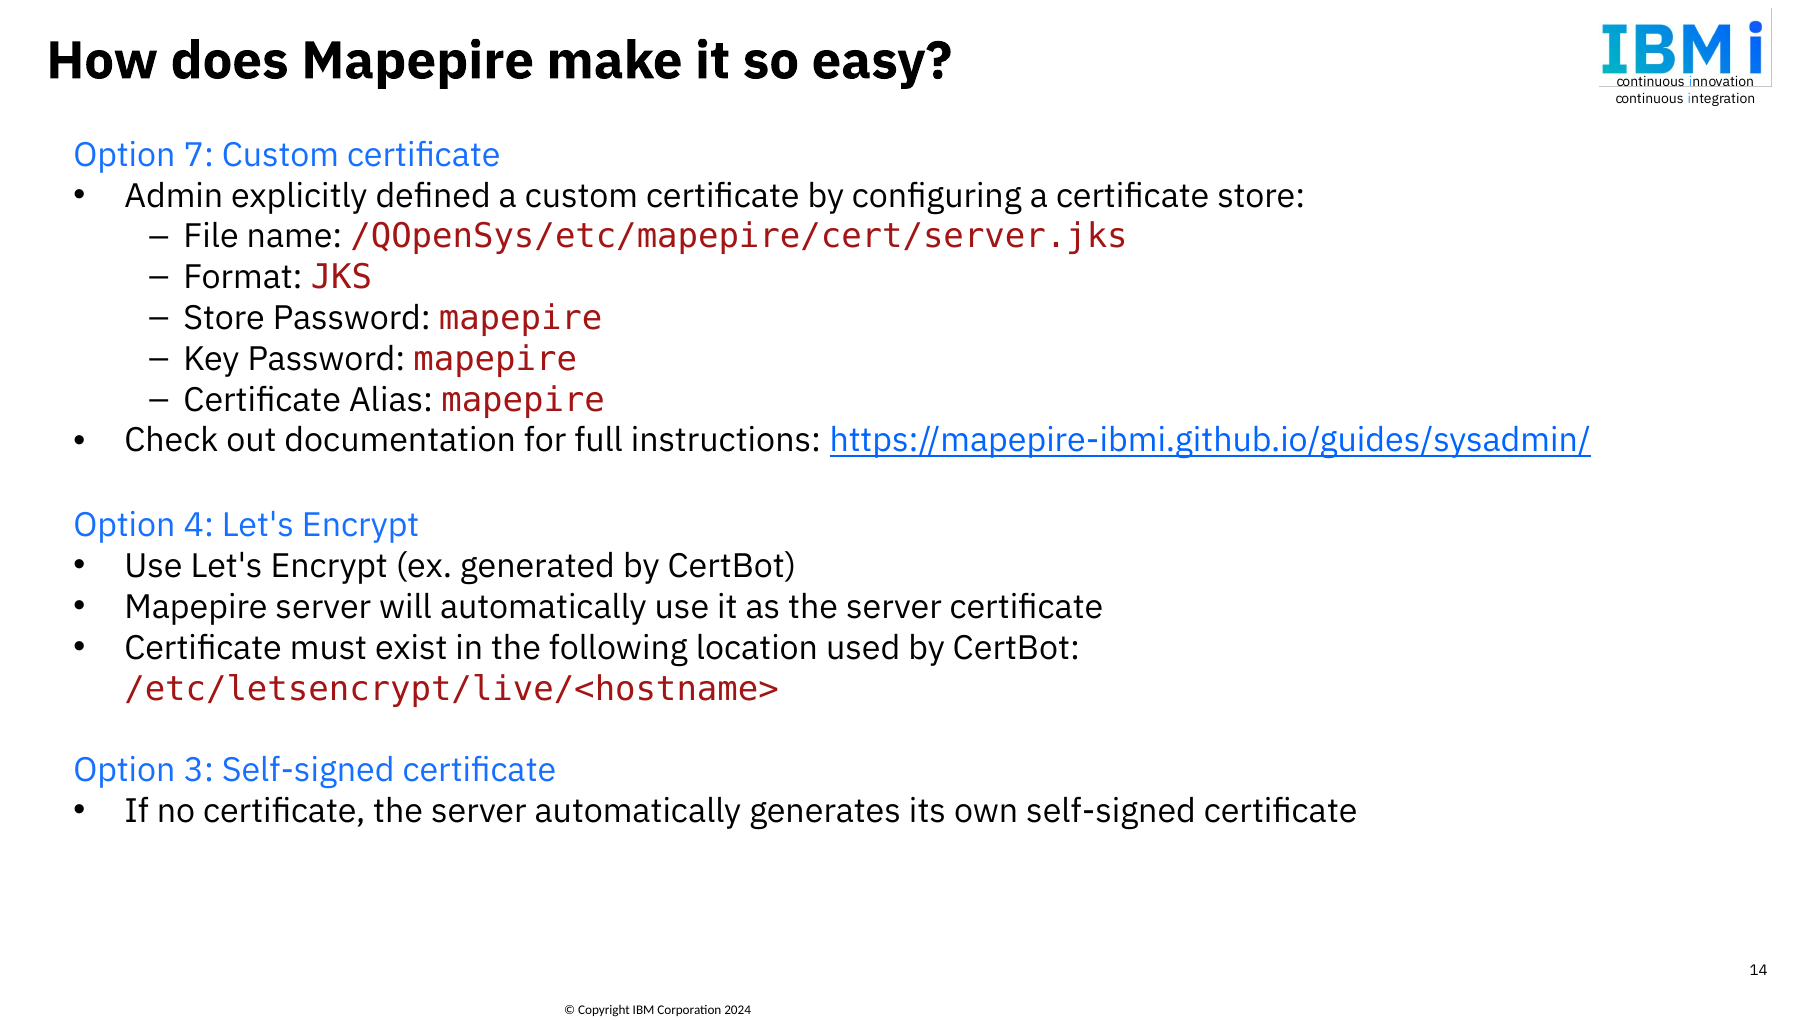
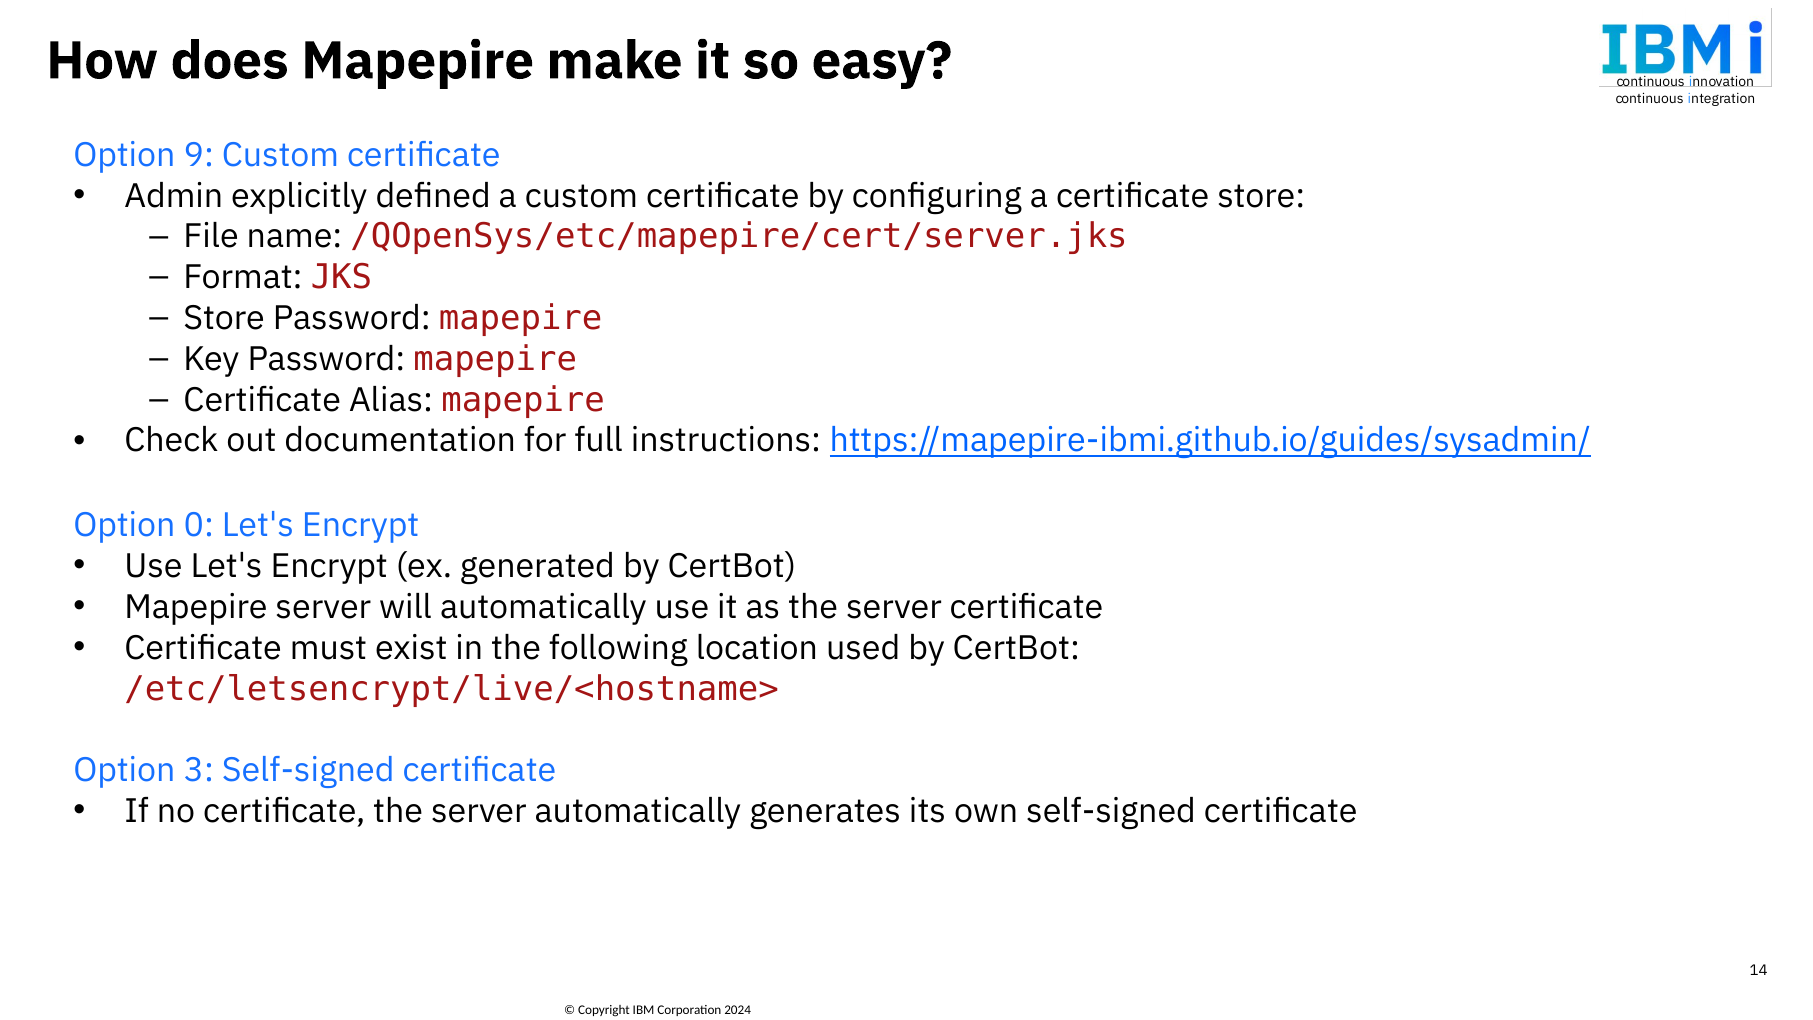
7: 7 -> 9
4: 4 -> 0
